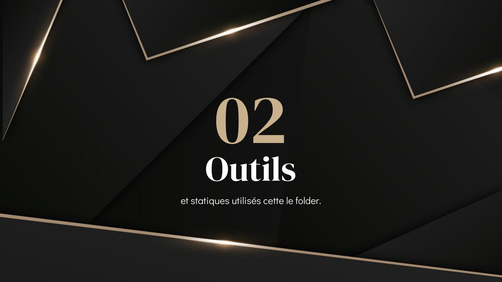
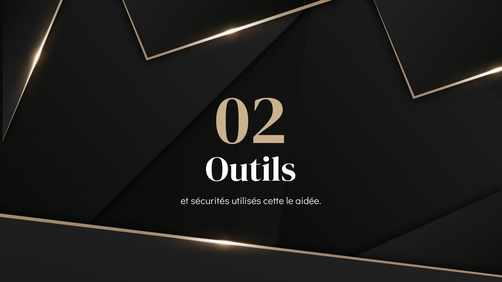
statiques: statiques -> sécurités
folder: folder -> aidée
